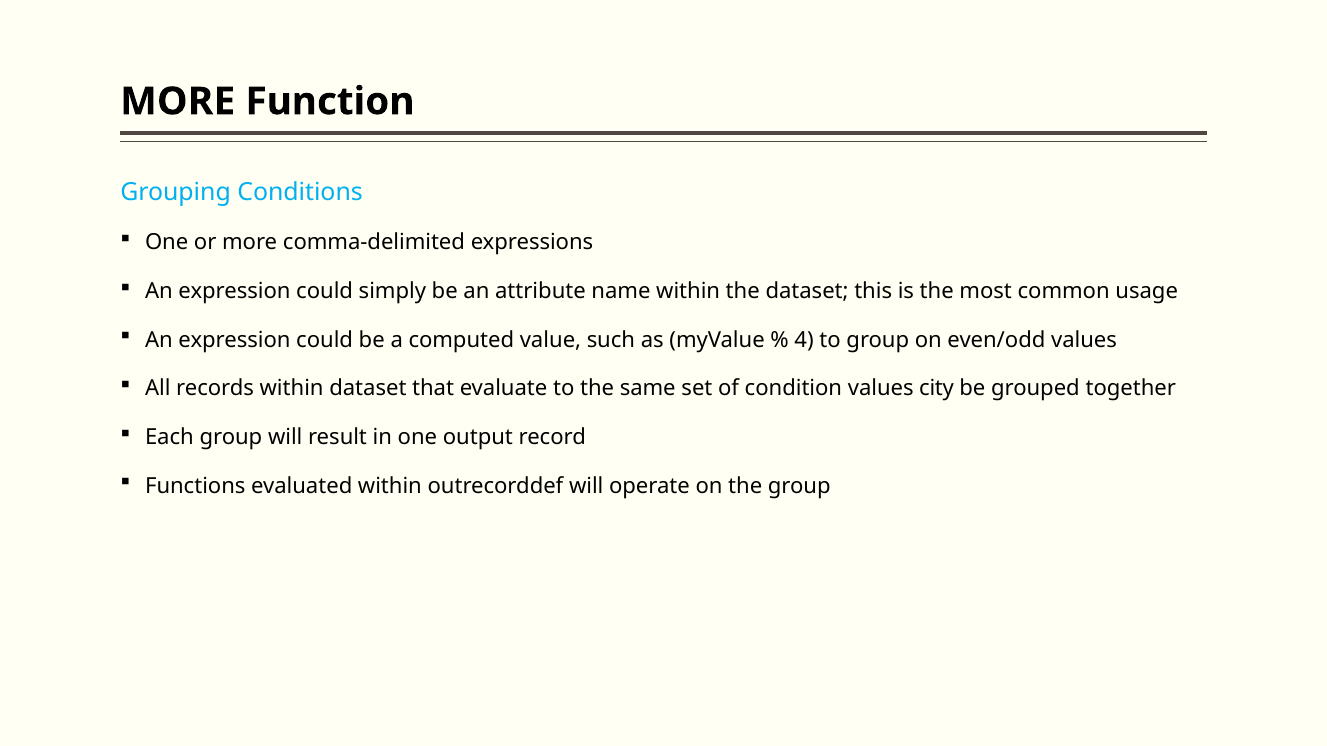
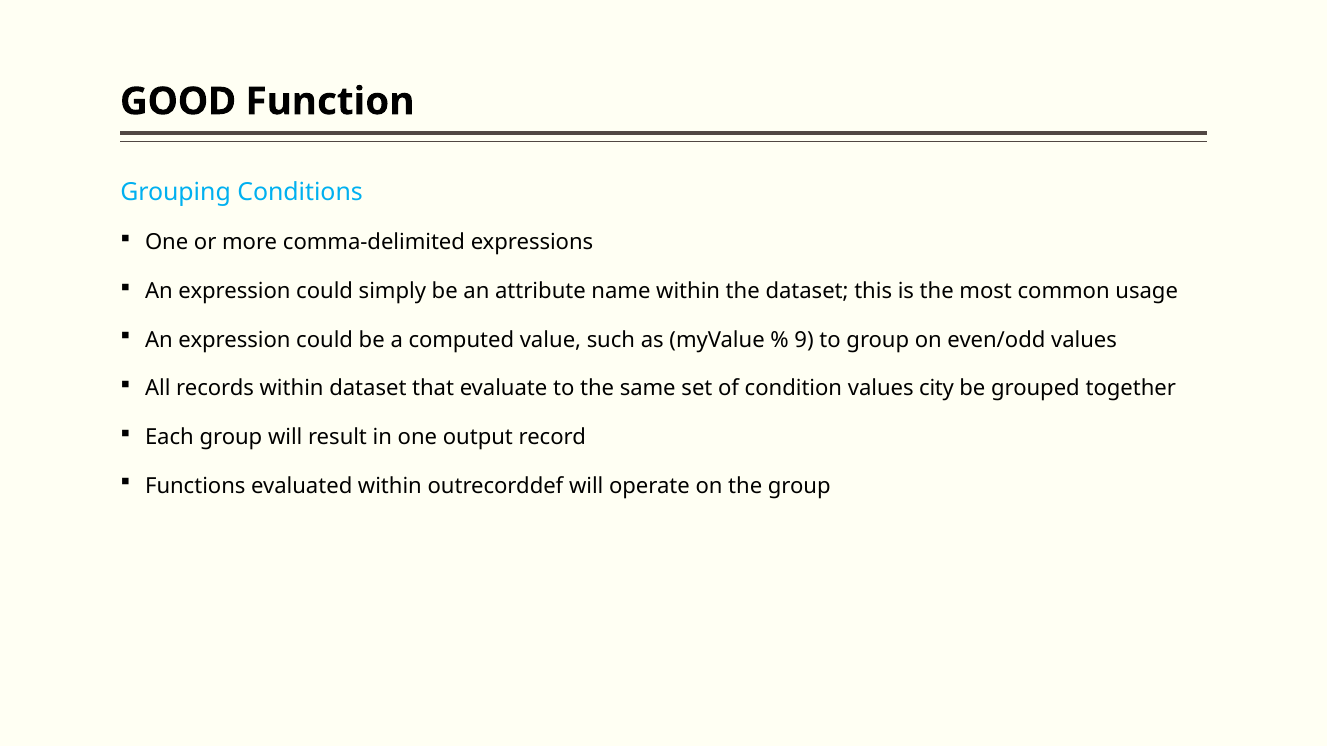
MORE at (178, 102): MORE -> GOOD
4: 4 -> 9
